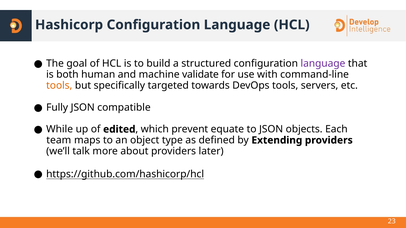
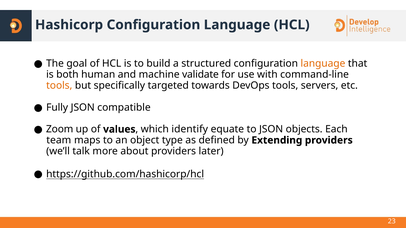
language at (323, 64) colour: purple -> orange
While: While -> Zoom
edited: edited -> values
prevent: prevent -> identify
